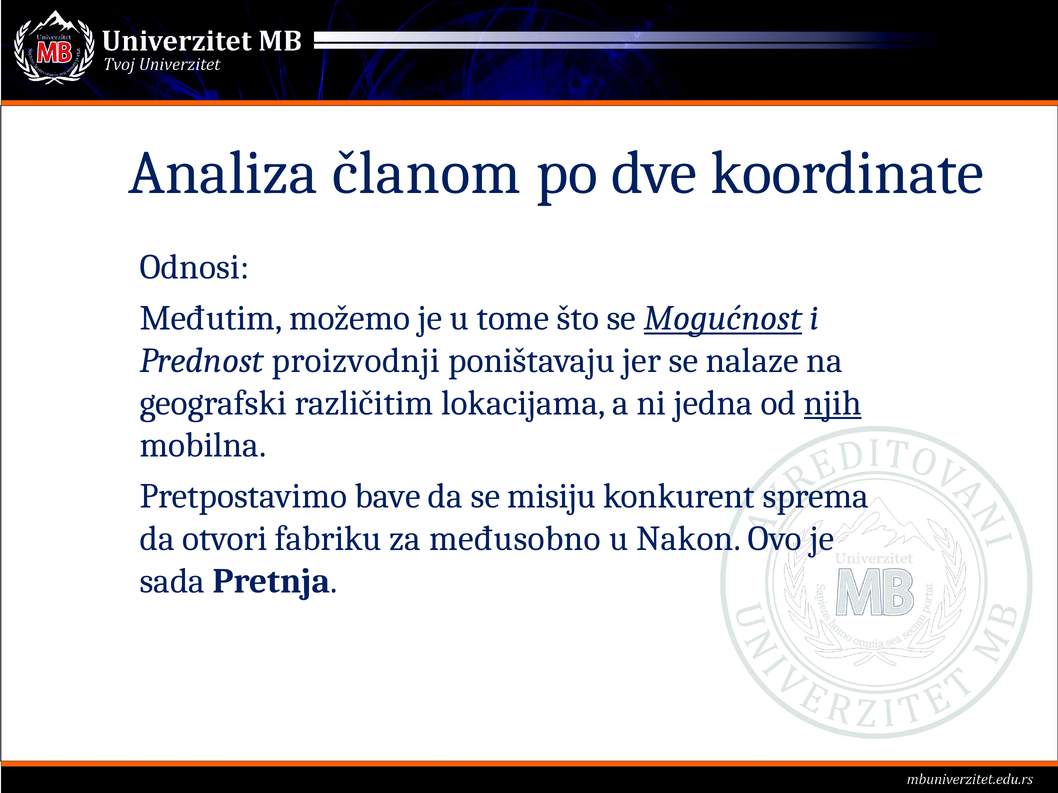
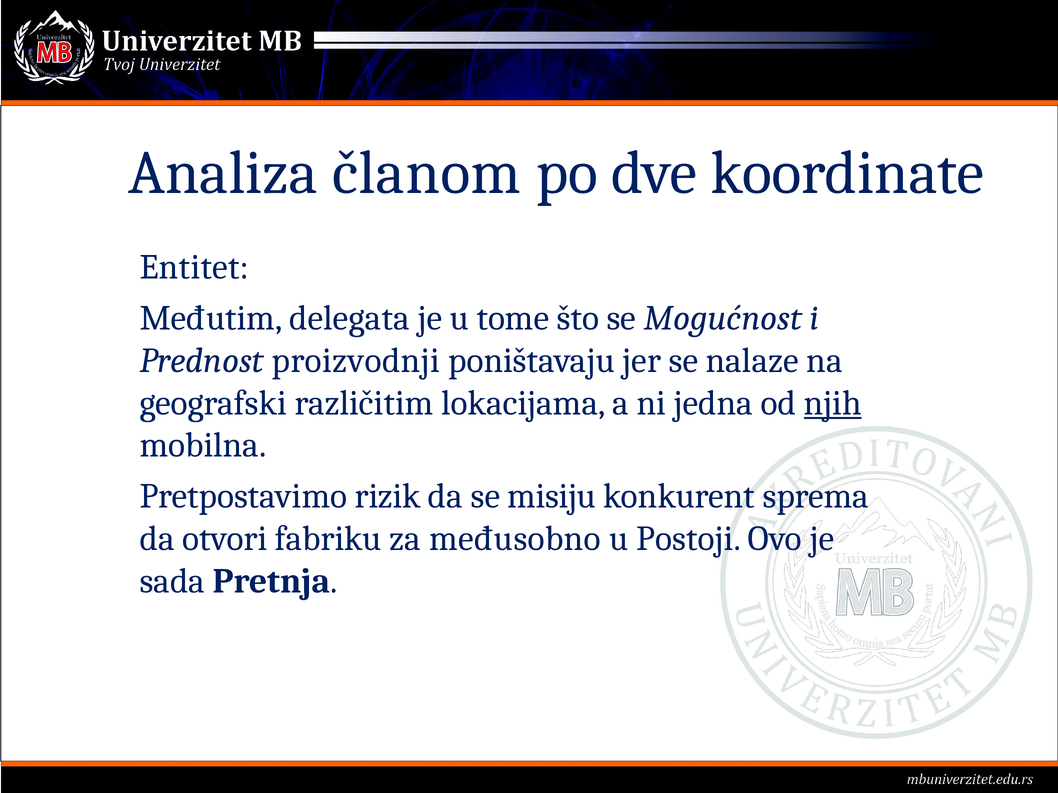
Odnosi: Odnosi -> Entitet
možemo: možemo -> delegata
Mogućnost underline: present -> none
bave: bave -> rizik
Nakon: Nakon -> Postoji
